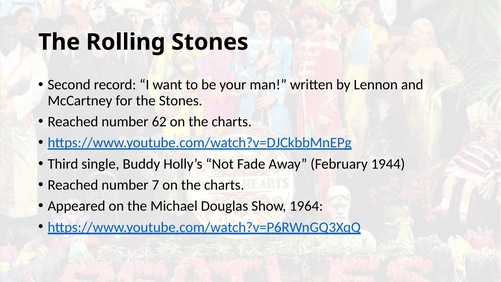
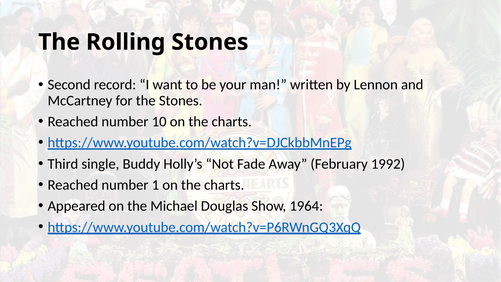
62: 62 -> 10
1944: 1944 -> 1992
7: 7 -> 1
